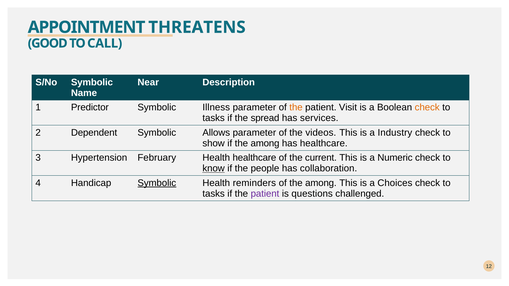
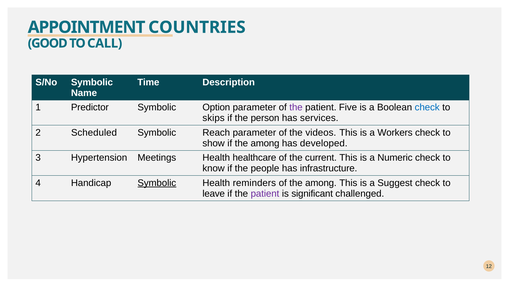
THREATENS: THREATENS -> COUNTRIES
Near: Near -> Time
Illness: Illness -> Option
the at (296, 108) colour: orange -> purple
Visit: Visit -> Five
check at (427, 108) colour: orange -> blue
tasks at (214, 118): tasks -> skips
spread: spread -> person
Dependent: Dependent -> Scheduled
Allows: Allows -> Reach
Industry: Industry -> Workers
has healthcare: healthcare -> developed
February: February -> Meetings
know underline: present -> none
collaboration: collaboration -> infrastructure
Choices: Choices -> Suggest
tasks at (214, 194): tasks -> leave
questions: questions -> significant
